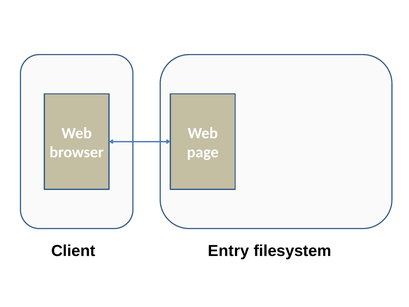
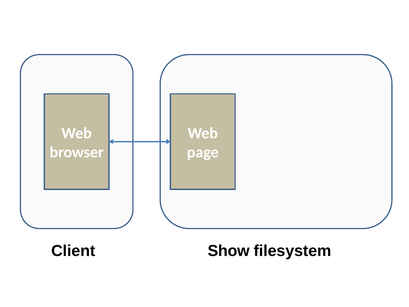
Entry: Entry -> Show
